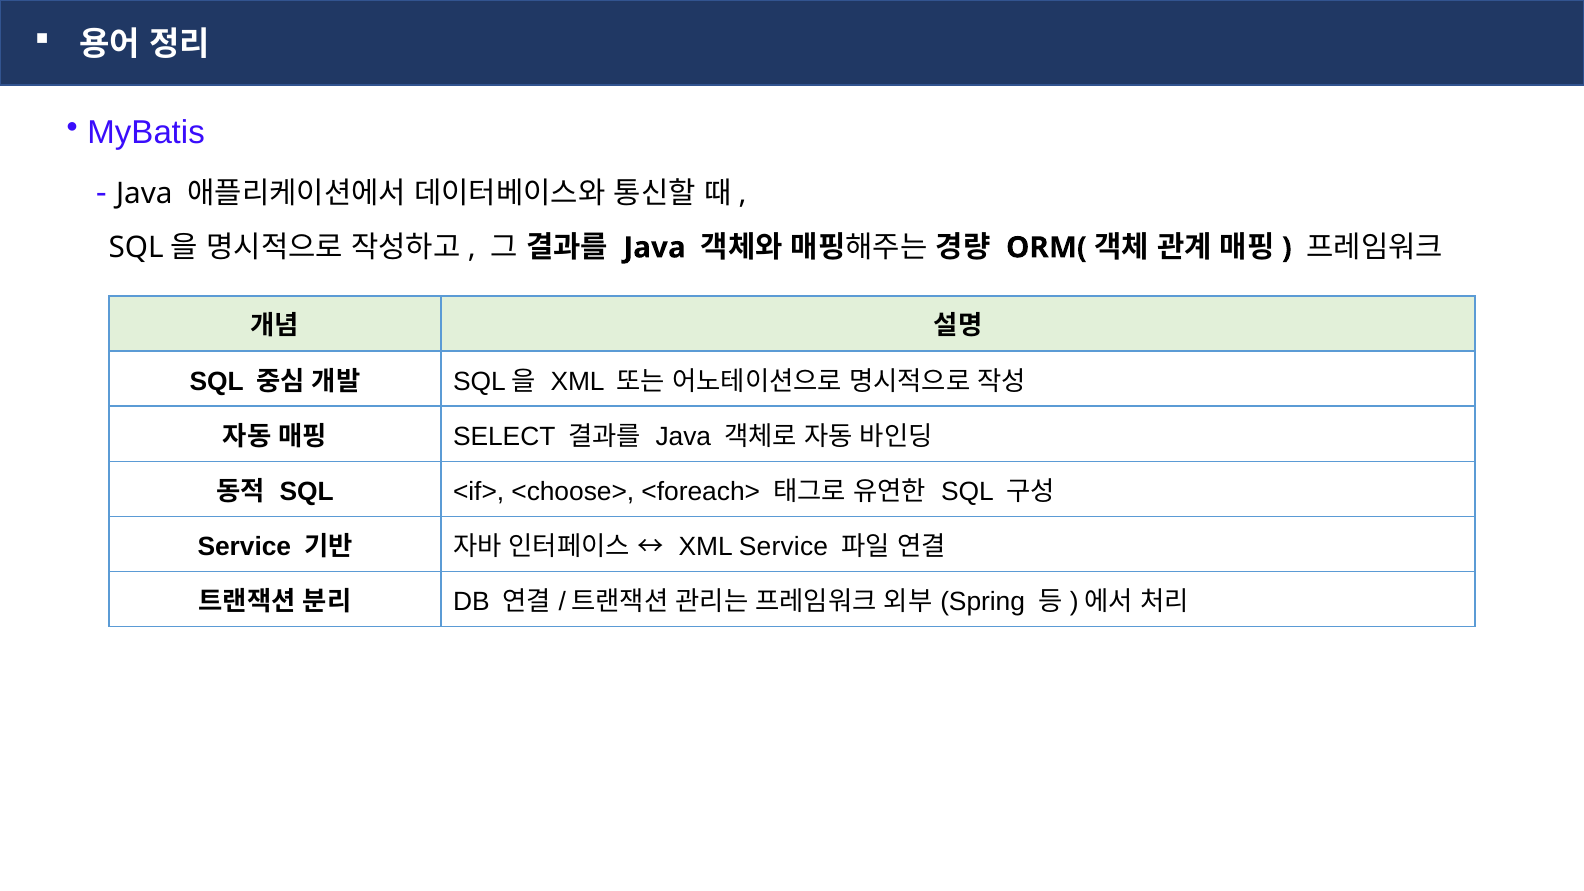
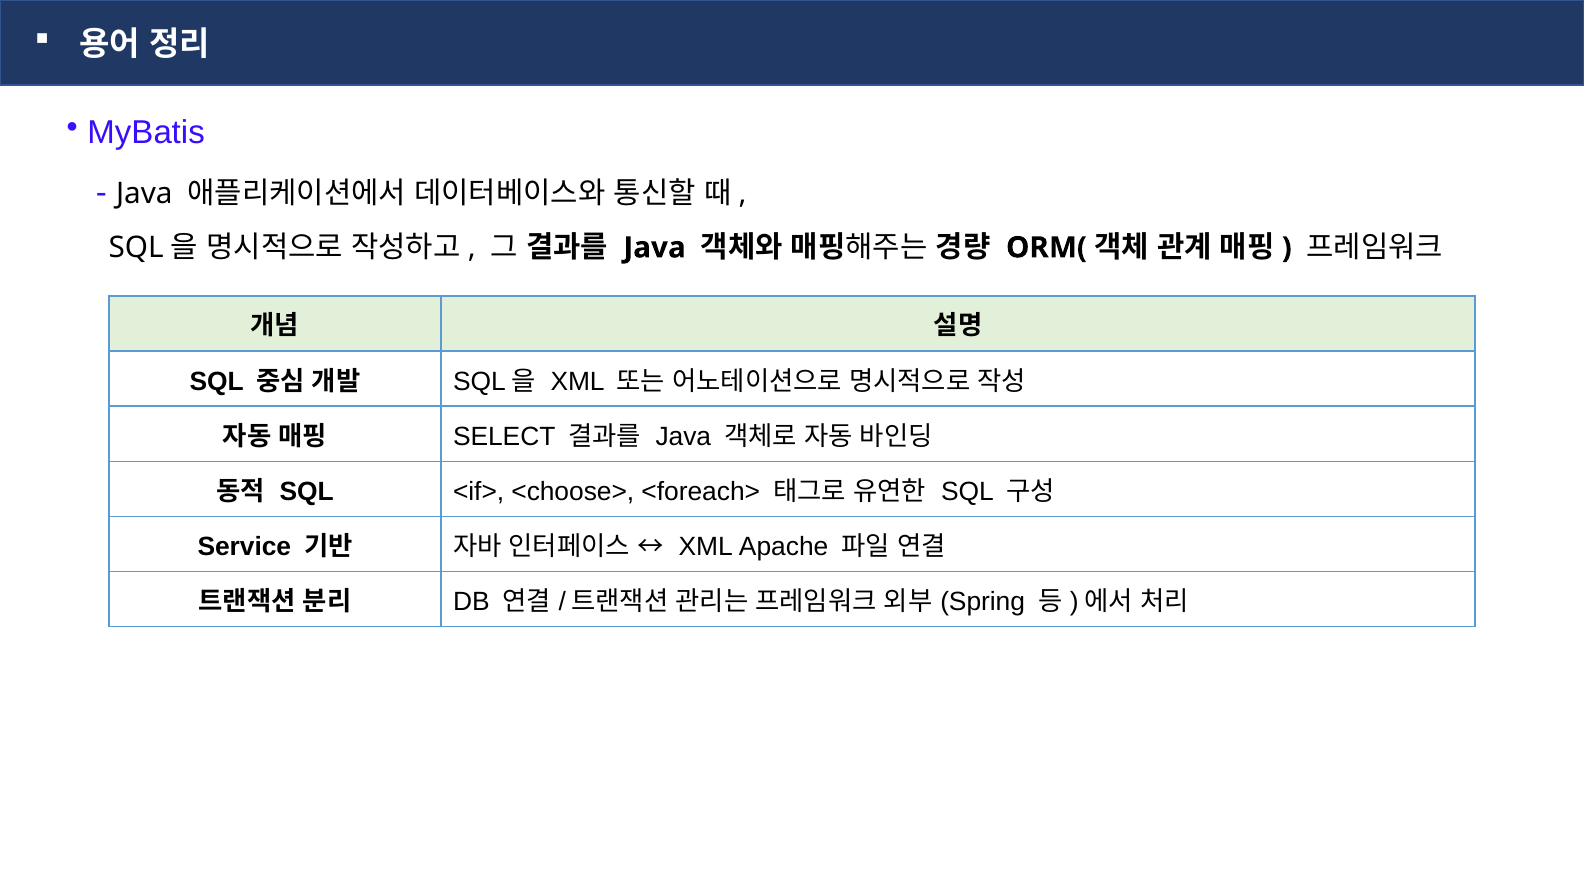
XML Service: Service -> Apache
